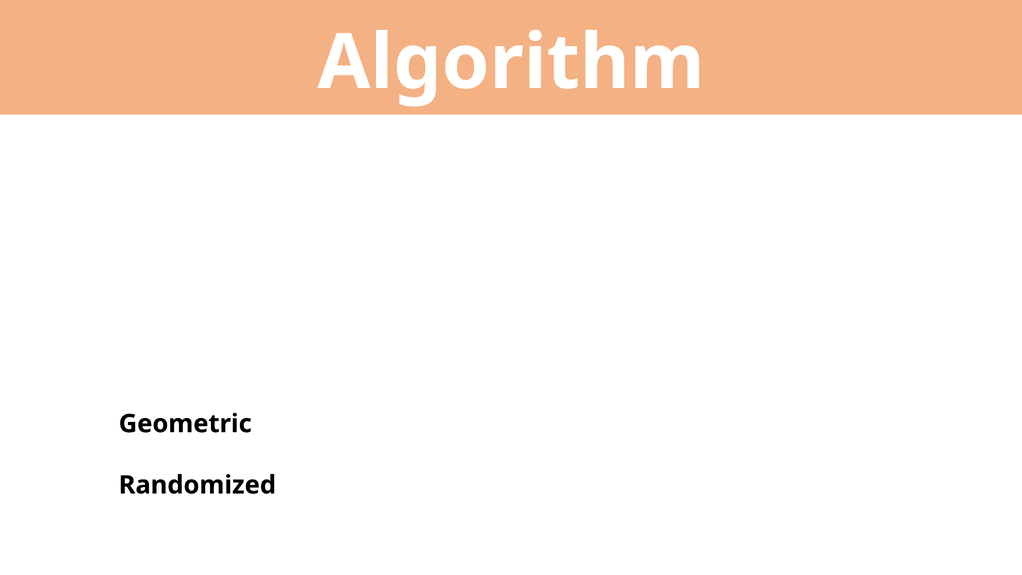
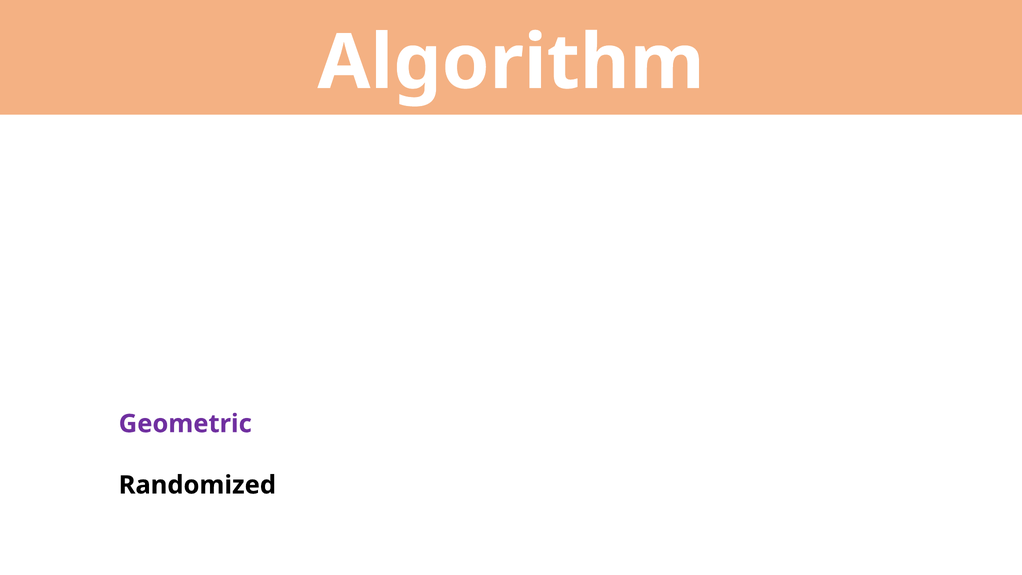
Geometric colour: black -> purple
